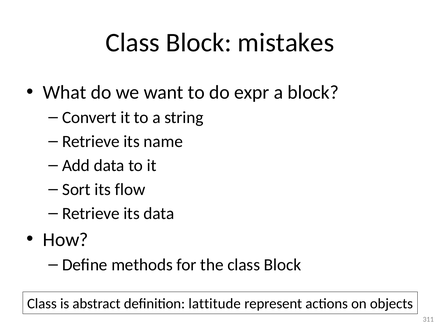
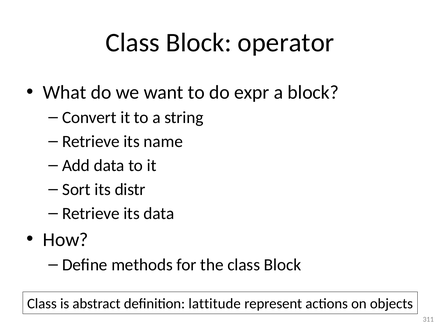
mistakes: mistakes -> operator
flow: flow -> distr
